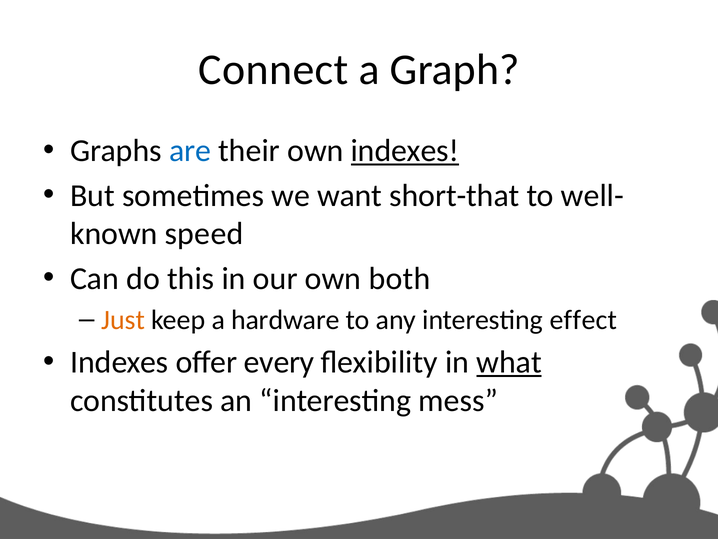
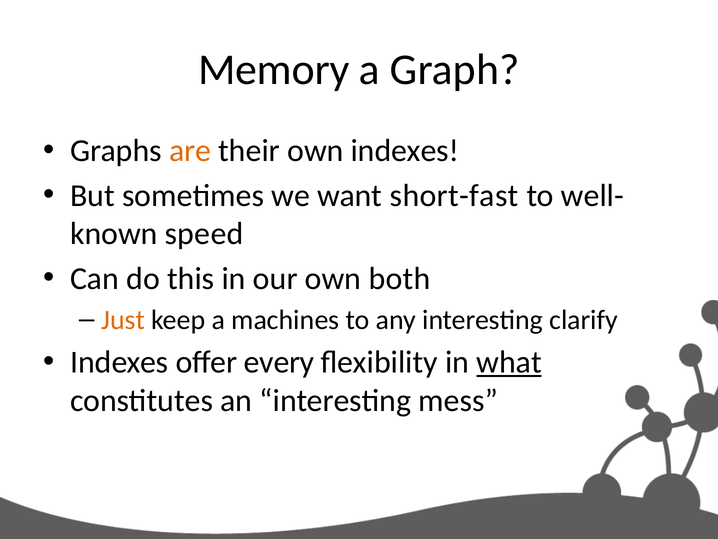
Connect: Connect -> Memory
are colour: blue -> orange
indexes at (405, 151) underline: present -> none
short-that: short-that -> short-fast
hardware: hardware -> machines
effect: effect -> clarify
